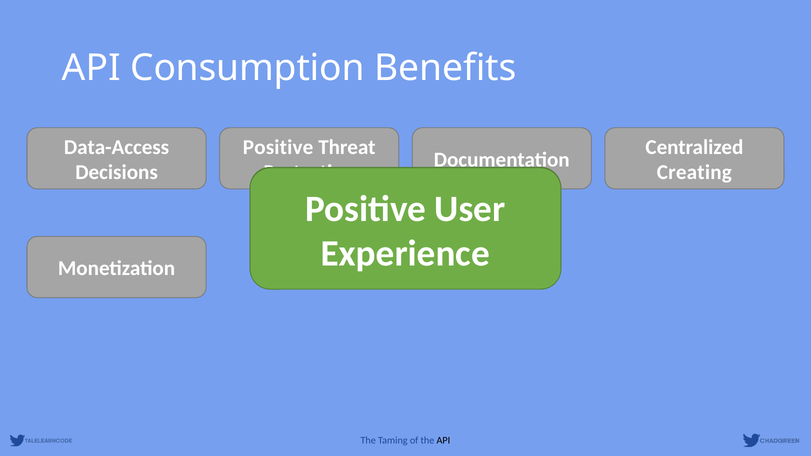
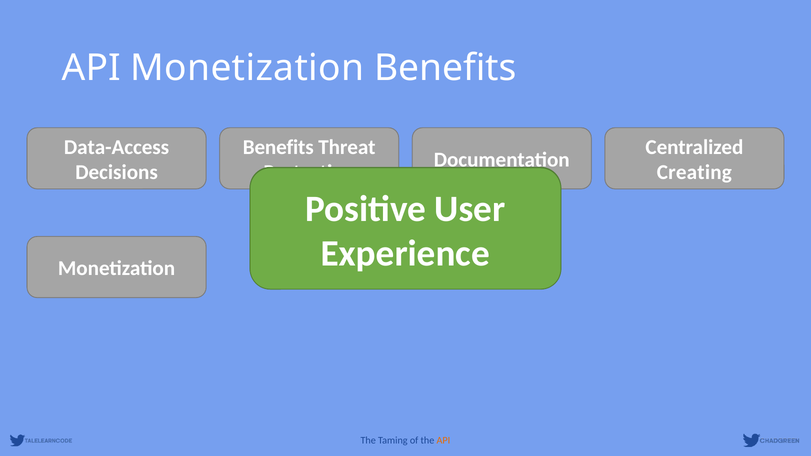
API Consumption: Consumption -> Monetization
Positive at (278, 147): Positive -> Benefits
API at (443, 441) colour: black -> orange
